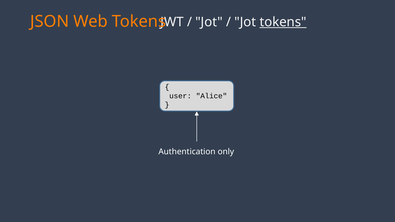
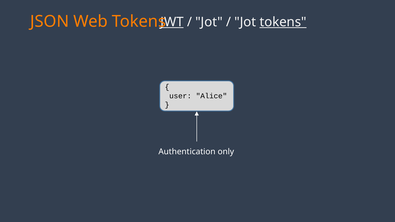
JWT underline: none -> present
